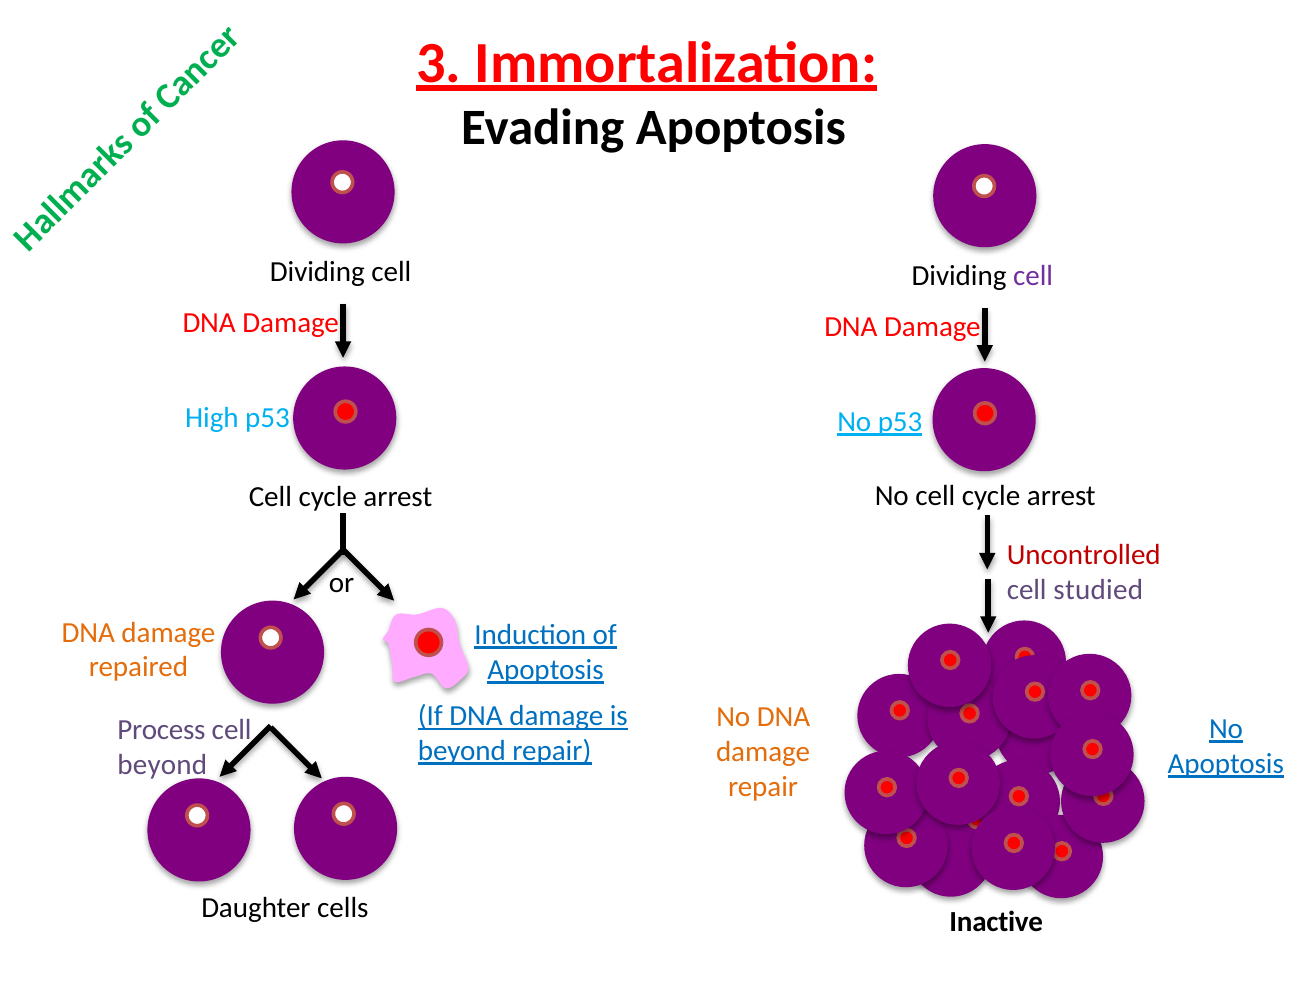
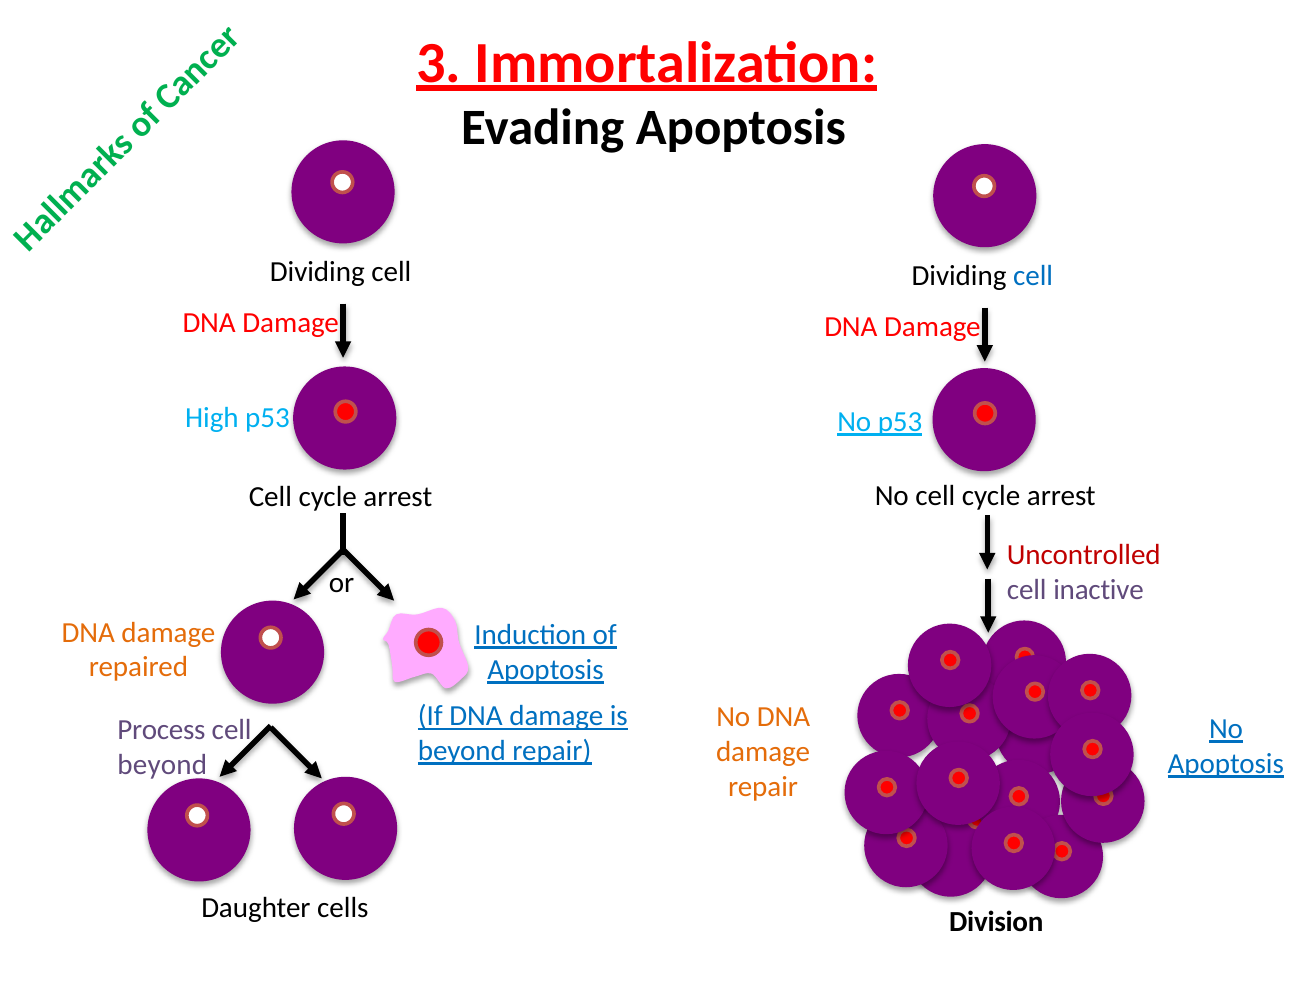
cell at (1033, 276) colour: purple -> blue
studied: studied -> inactive
Inactive: Inactive -> Division
